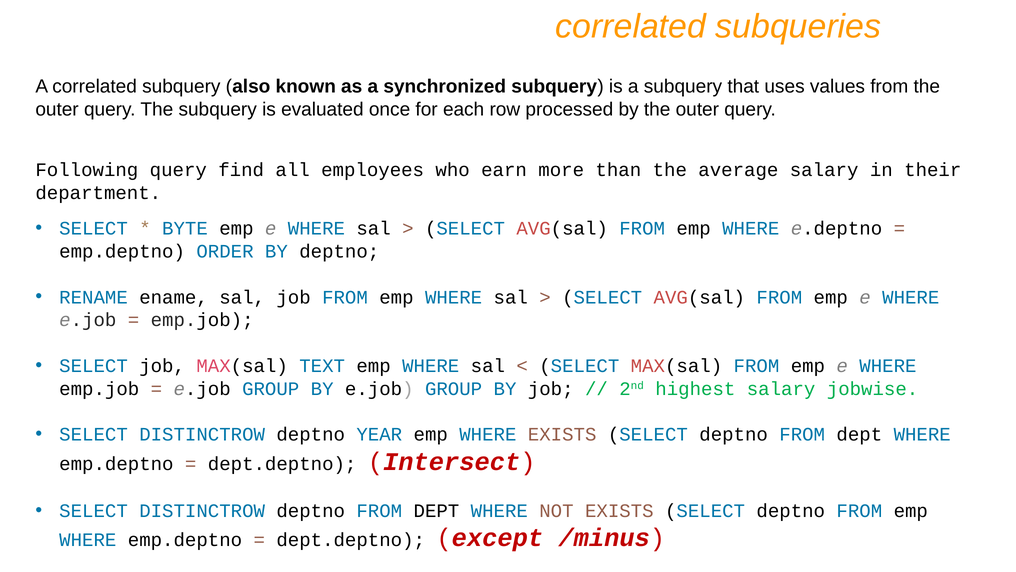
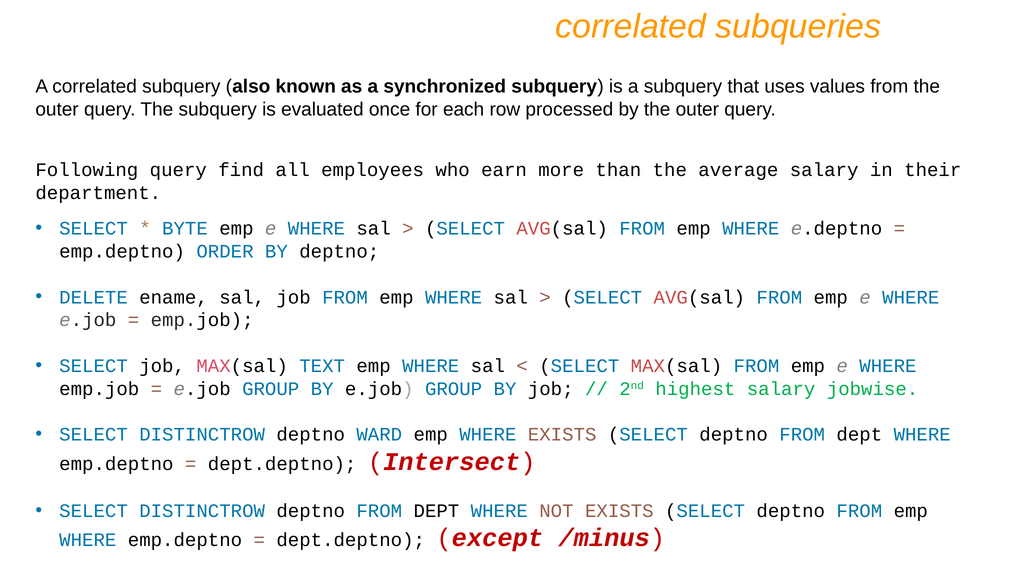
RENAME: RENAME -> DELETE
YEAR: YEAR -> WARD
